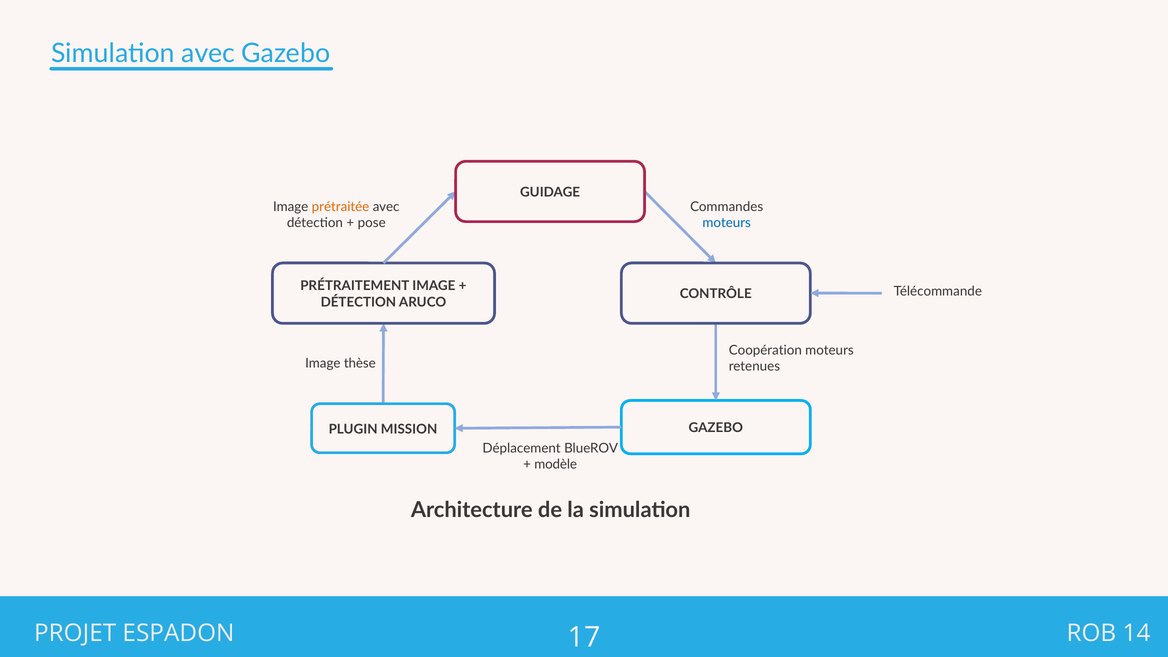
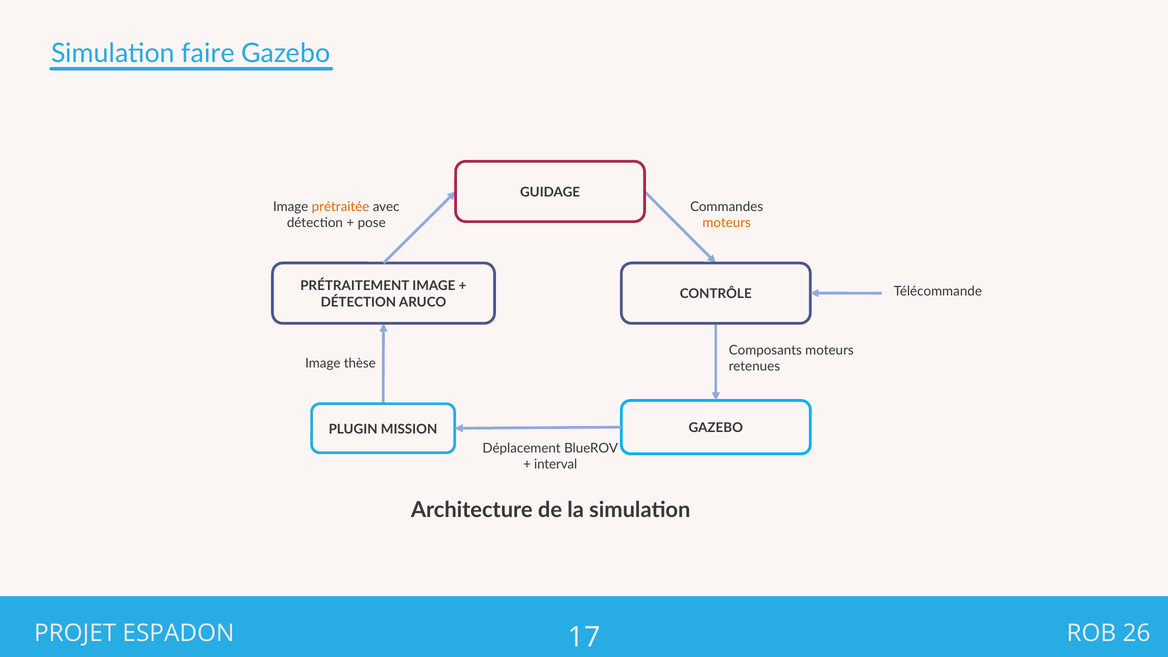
Simulation avec: avec -> faire
moteurs at (727, 223) colour: blue -> orange
Coopération: Coopération -> Composants
modèle: modèle -> interval
14: 14 -> 26
